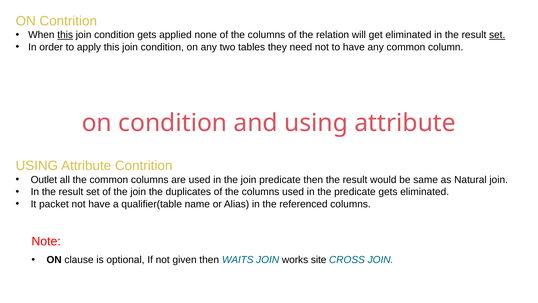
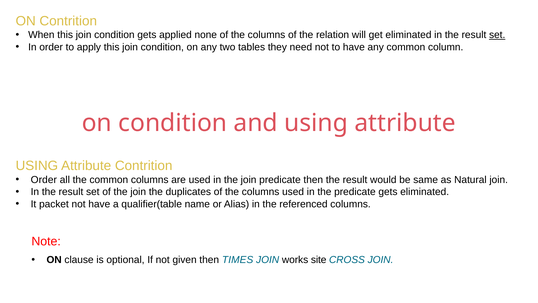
this at (65, 35) underline: present -> none
Outlet at (44, 180): Outlet -> Order
WAITS: WAITS -> TIMES
